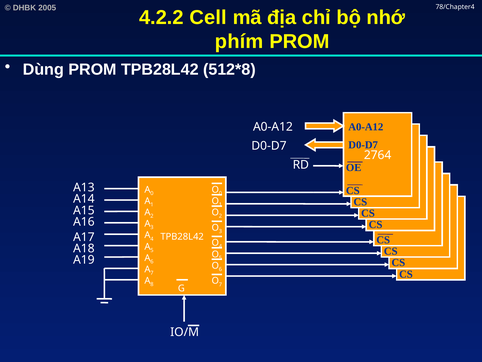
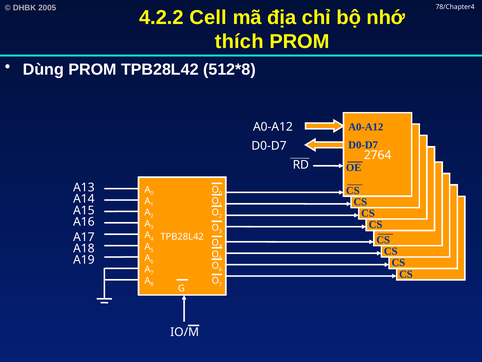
phím: phím -> thích
